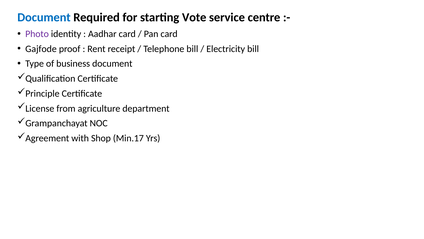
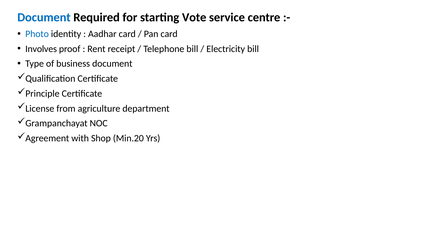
Photo colour: purple -> blue
Gajfode: Gajfode -> Involves
Min.17: Min.17 -> Min.20
